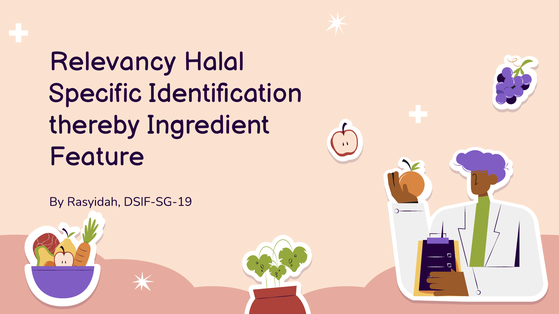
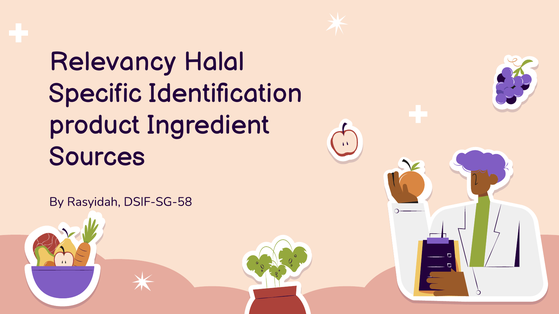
thereby: thereby -> product
Feature: Feature -> Sources
DSIF-SG-19: DSIF-SG-19 -> DSIF-SG-58
